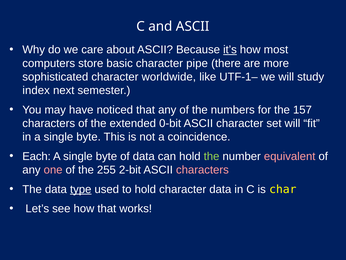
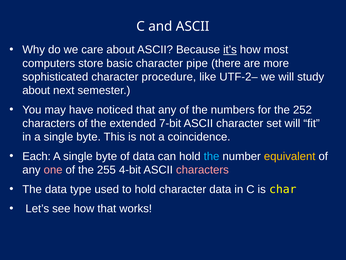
worldwide: worldwide -> procedure
UTF-1–: UTF-1– -> UTF-2–
index at (36, 90): index -> about
157: 157 -> 252
0-bit: 0-bit -> 7-bit
the at (212, 156) colour: light green -> light blue
equivalent colour: pink -> yellow
2-bit: 2-bit -> 4-bit
type underline: present -> none
